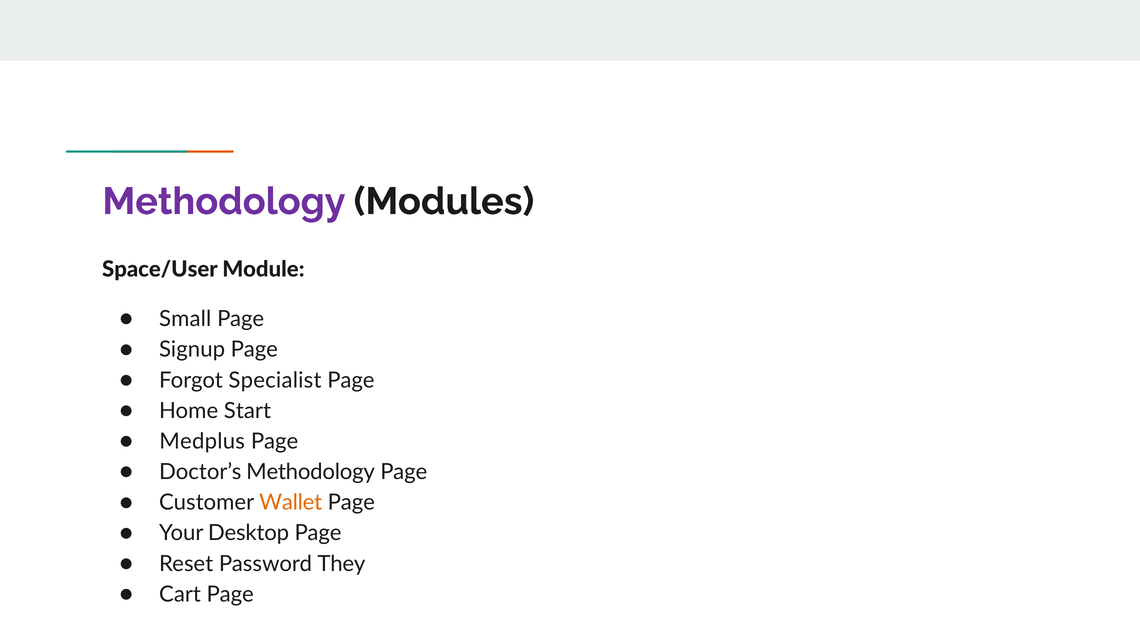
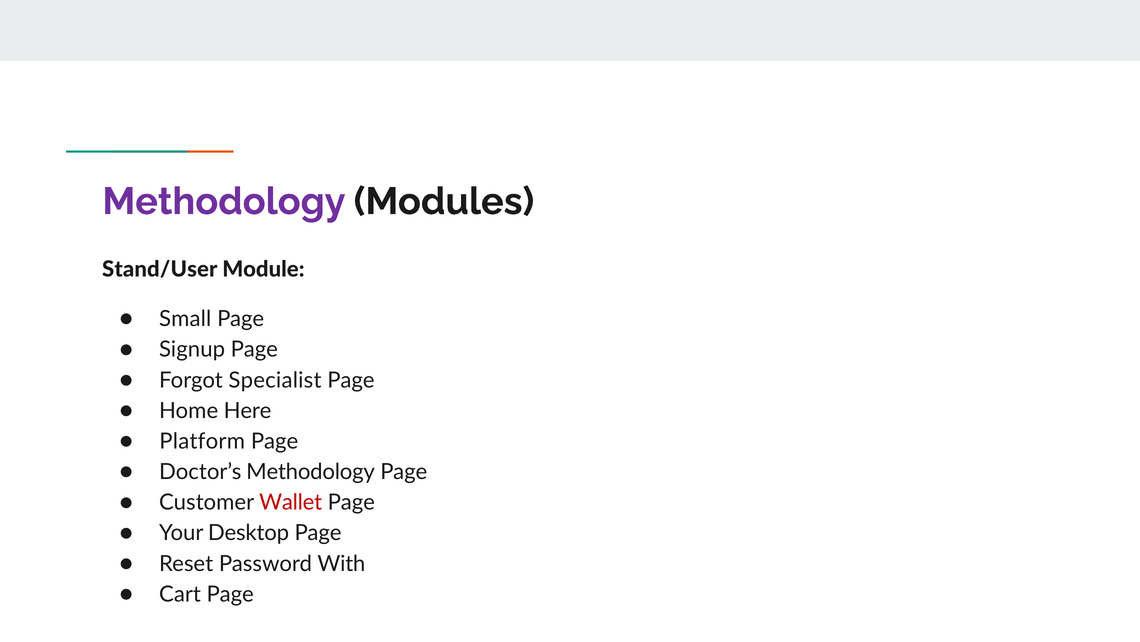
Space/User: Space/User -> Stand/User
Start: Start -> Here
Medplus: Medplus -> Platform
Wallet colour: orange -> red
They: They -> With
